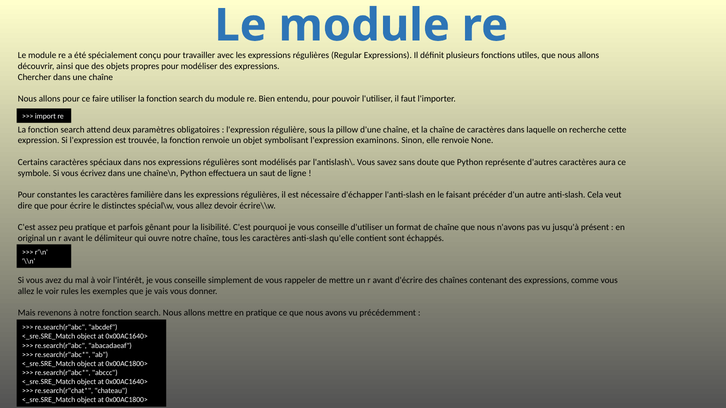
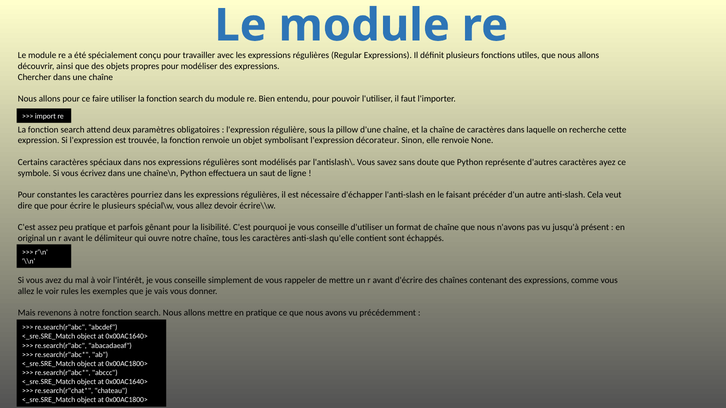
examinons: examinons -> décorateur
aura: aura -> ayez
familière: familière -> pourriez
le distinctes: distinctes -> plusieurs
